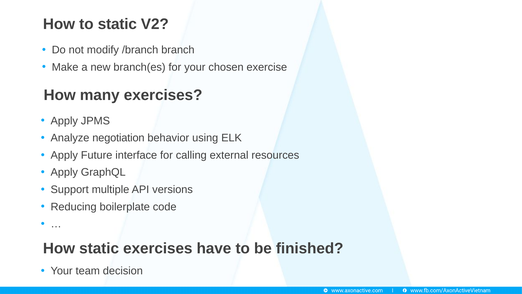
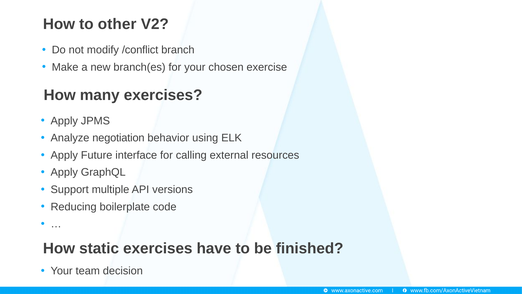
to static: static -> other
/branch: /branch -> /conflict
